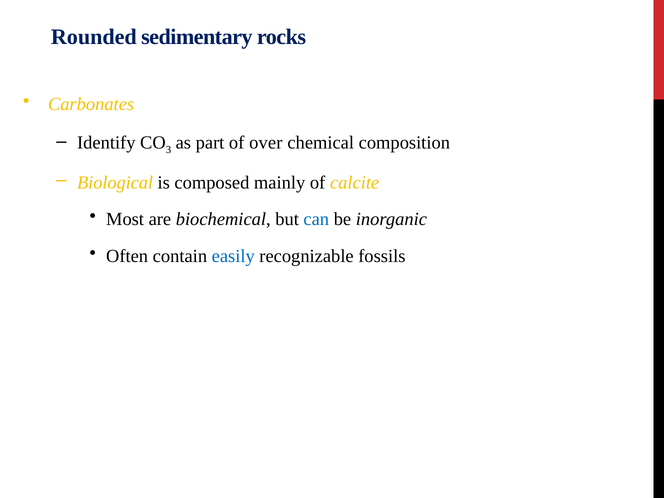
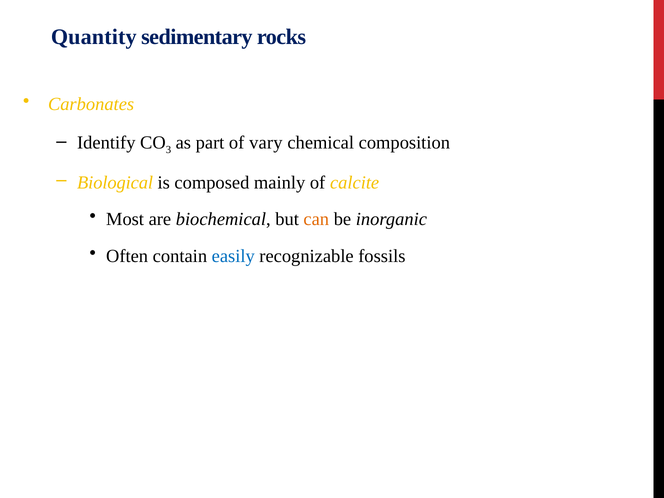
Rounded: Rounded -> Quantity
over: over -> vary
can colour: blue -> orange
